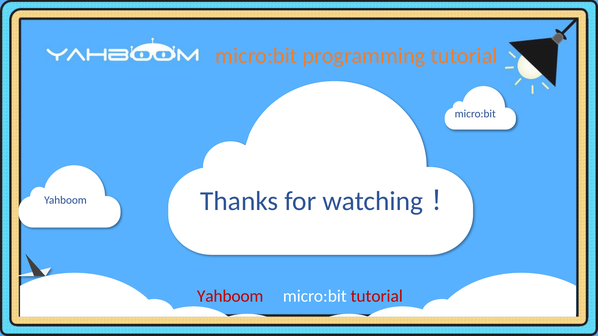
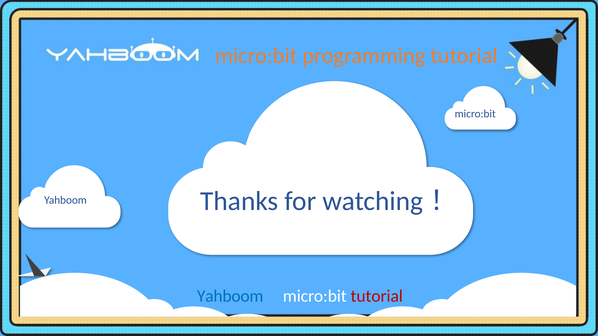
Yahboom at (230, 296) colour: red -> blue
